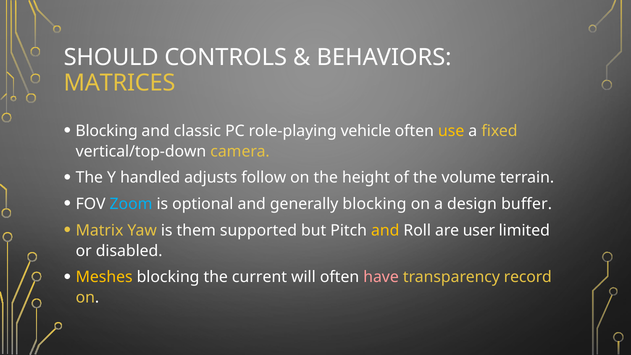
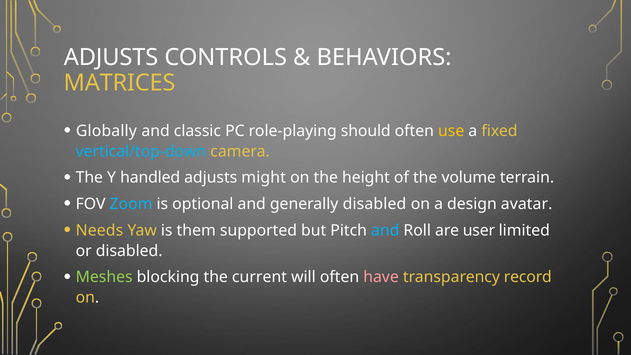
SHOULD at (111, 57): SHOULD -> ADJUSTS
Blocking at (107, 131): Blocking -> Globally
vehicle: vehicle -> should
vertical/top-down colour: white -> light blue
follow: follow -> might
generally blocking: blocking -> disabled
buffer: buffer -> avatar
Matrix: Matrix -> Needs
and at (385, 230) colour: yellow -> light blue
Meshes colour: yellow -> light green
